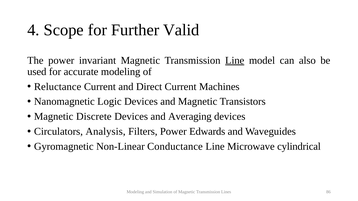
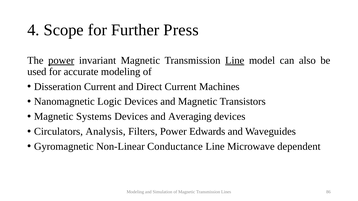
Valid: Valid -> Press
power at (61, 61) underline: none -> present
Reluctance: Reluctance -> Disseration
Discrete: Discrete -> Systems
cylindrical: cylindrical -> dependent
